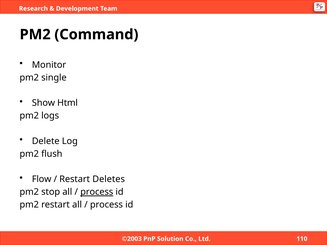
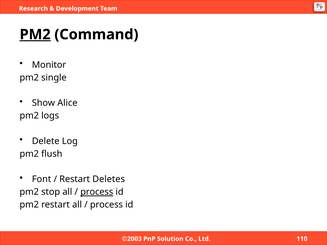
PM2 at (35, 35) underline: none -> present
Html: Html -> Alice
Flow: Flow -> Font
